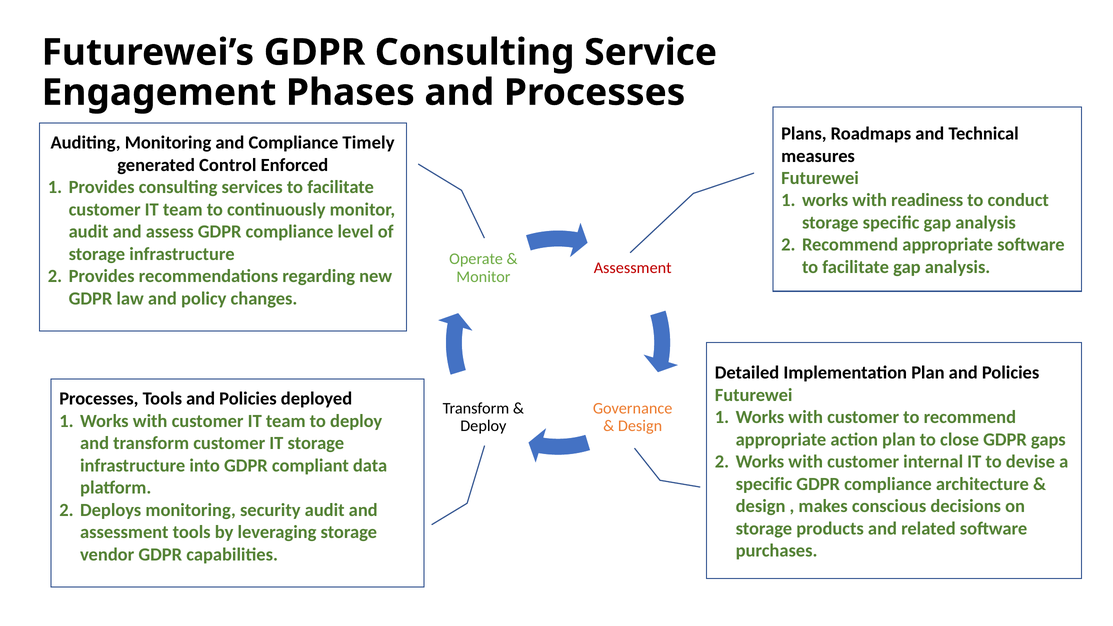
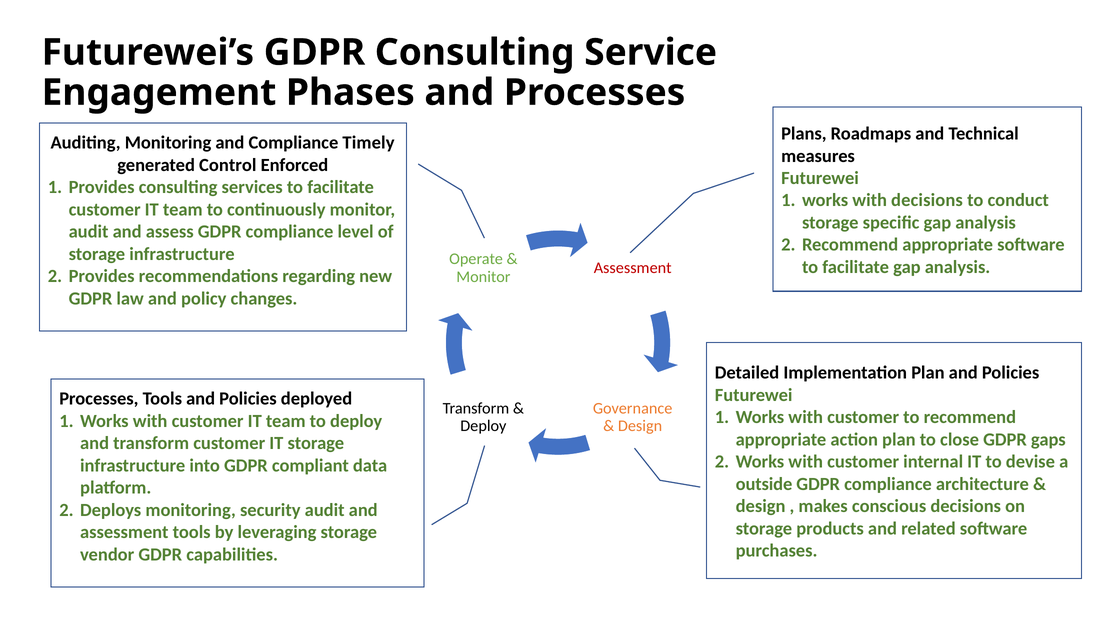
with readiness: readiness -> decisions
specific at (764, 484): specific -> outside
